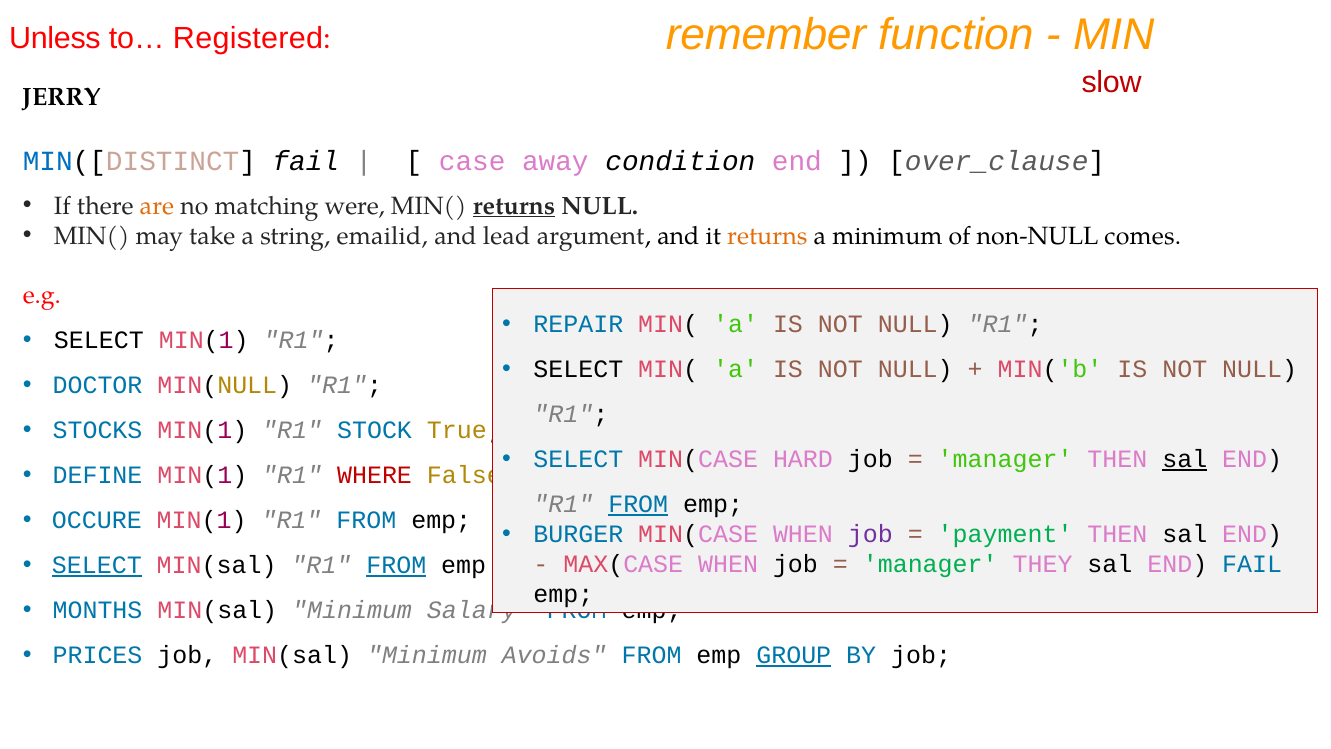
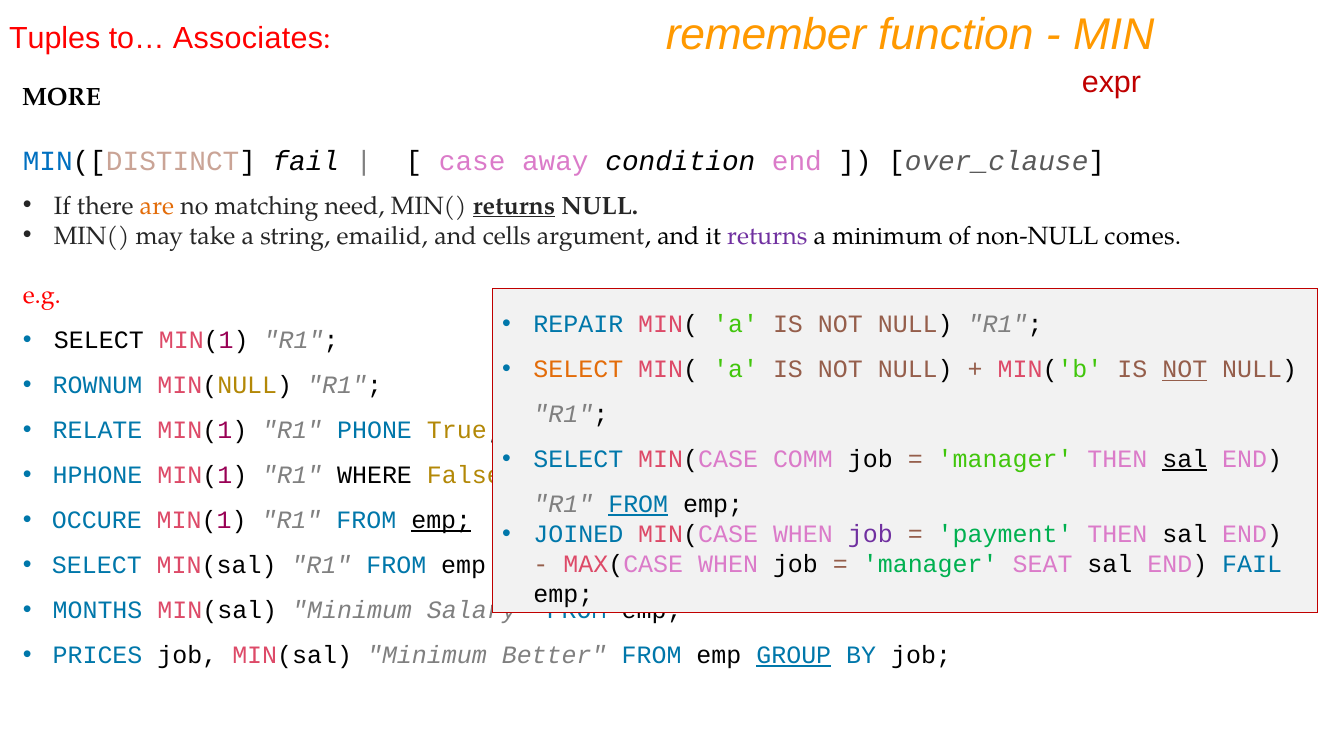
Unless: Unless -> Tuples
Registered: Registered -> Associates
slow: slow -> expr
JERRY: JERRY -> MORE
were: were -> need
lead: lead -> cells
returns at (767, 236) colour: orange -> purple
SELECT at (578, 369) colour: black -> orange
NOT at (1185, 369) underline: none -> present
DOCTOR: DOCTOR -> ROWNUM
STOCKS: STOCKS -> RELATE
STOCK: STOCK -> PHONE
HARD: HARD -> COMM
DEFINE: DEFINE -> HPHONE
WHERE at (375, 475) colour: red -> black
emp at (441, 520) underline: none -> present
BURGER: BURGER -> JOINED
SELECT at (97, 565) underline: present -> none
FROM at (396, 565) underline: present -> none
THEY: THEY -> SEAT
Avoids: Avoids -> Better
